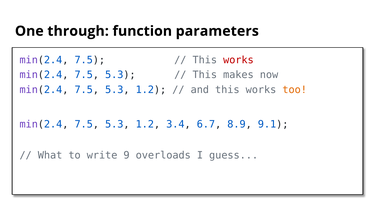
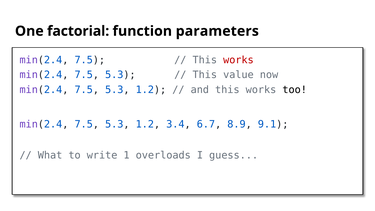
through: through -> factorial
makes: makes -> value
too colour: orange -> black
9: 9 -> 1
